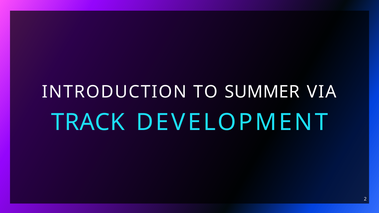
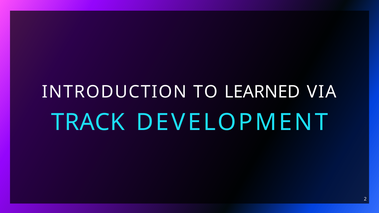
SUMMER: SUMMER -> LEARNED
